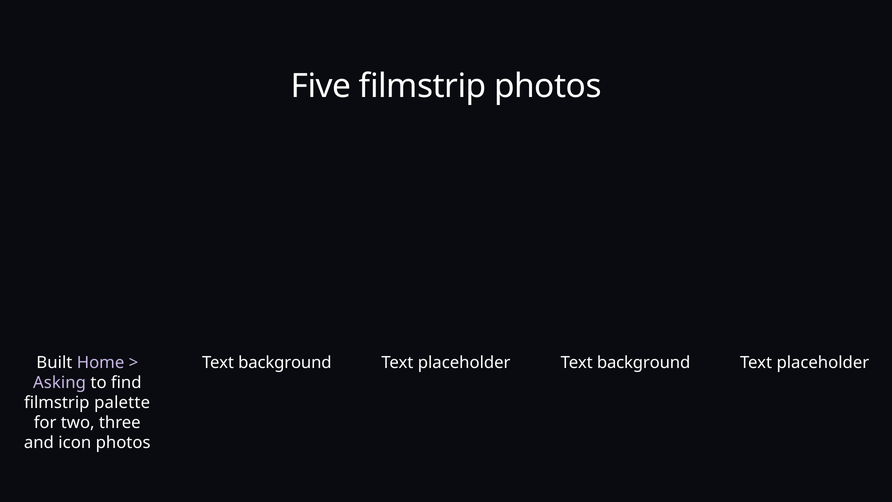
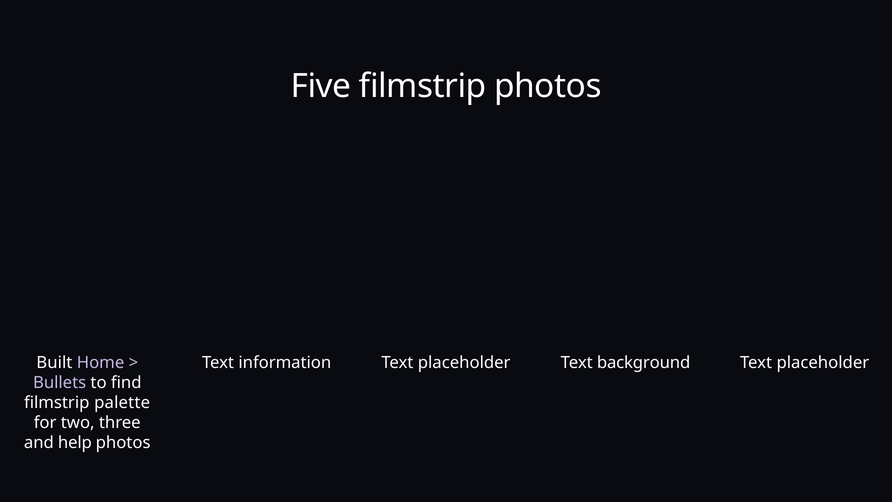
background at (285, 362): background -> information
Asking: Asking -> Bullets
icon: icon -> help
